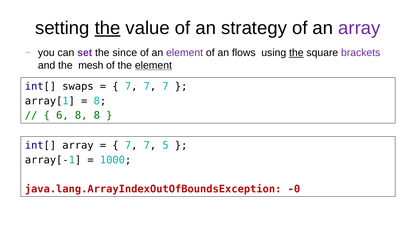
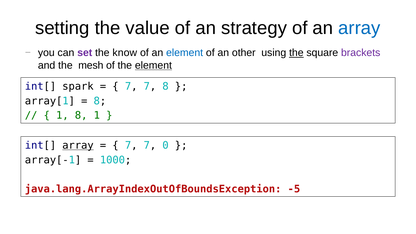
the at (108, 28) underline: present -> none
array at (359, 28) colour: purple -> blue
since: since -> know
element at (185, 53) colour: purple -> blue
flows: flows -> other
swaps: swaps -> spark
7 7 7: 7 -> 8
6 at (62, 115): 6 -> 1
8 8: 8 -> 1
array at (78, 145) underline: none -> present
5: 5 -> 0
-0: -0 -> -5
